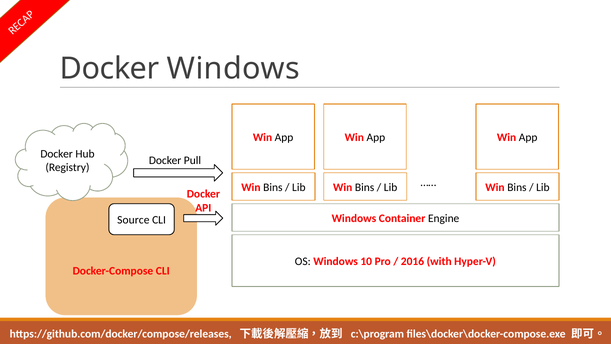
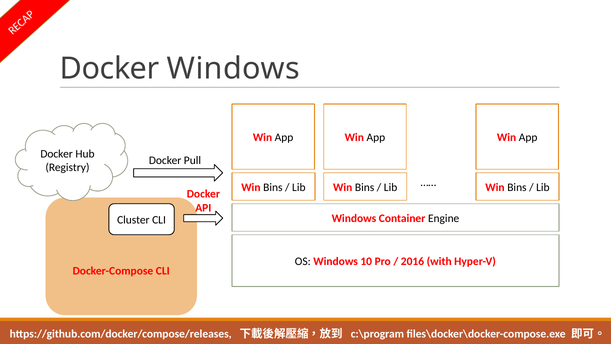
Source: Source -> Cluster
